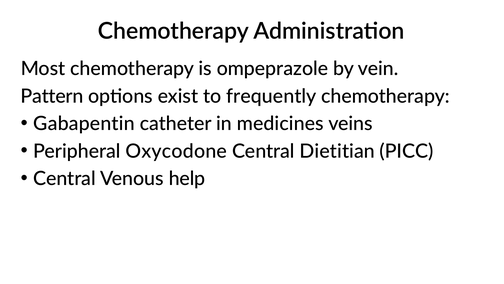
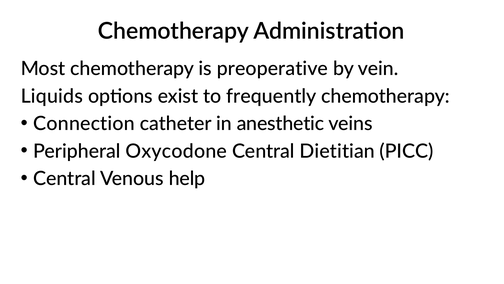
ompeprazole: ompeprazole -> preoperative
Pattern: Pattern -> Liquids
Gabapentin: Gabapentin -> Connection
medicines: medicines -> anesthetic
